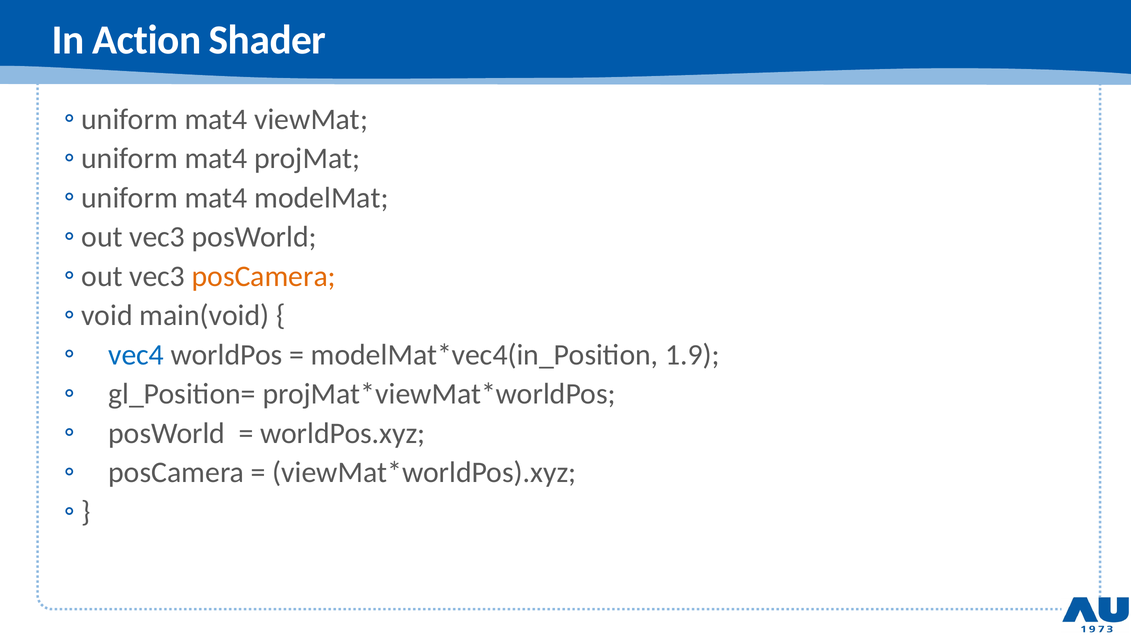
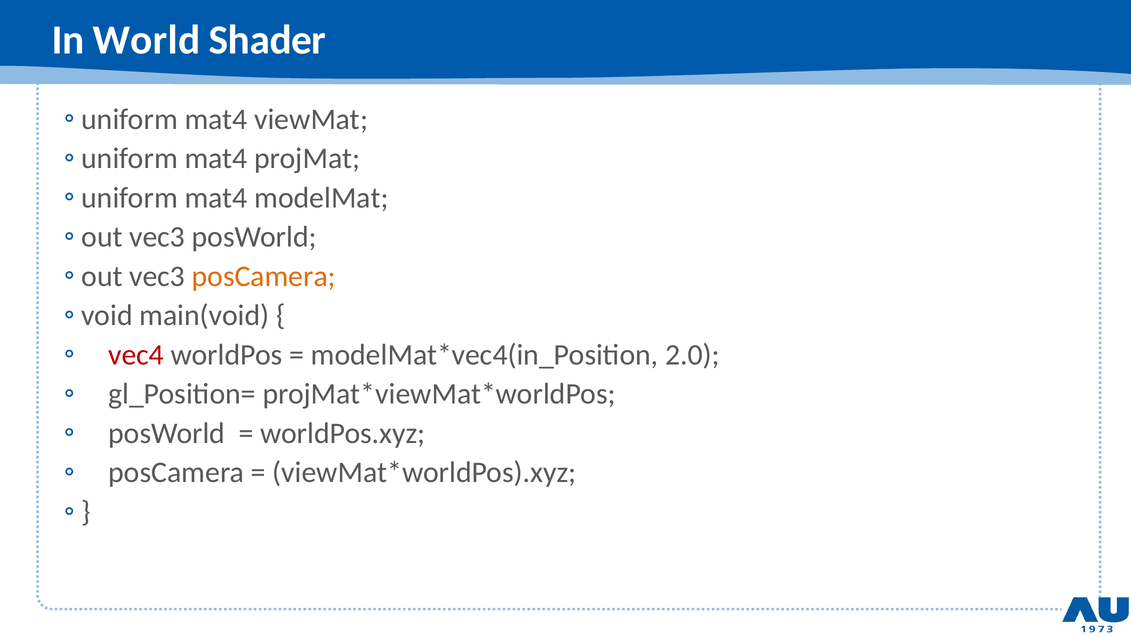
Action: Action -> World
vec4 colour: blue -> red
1.9: 1.9 -> 2.0
